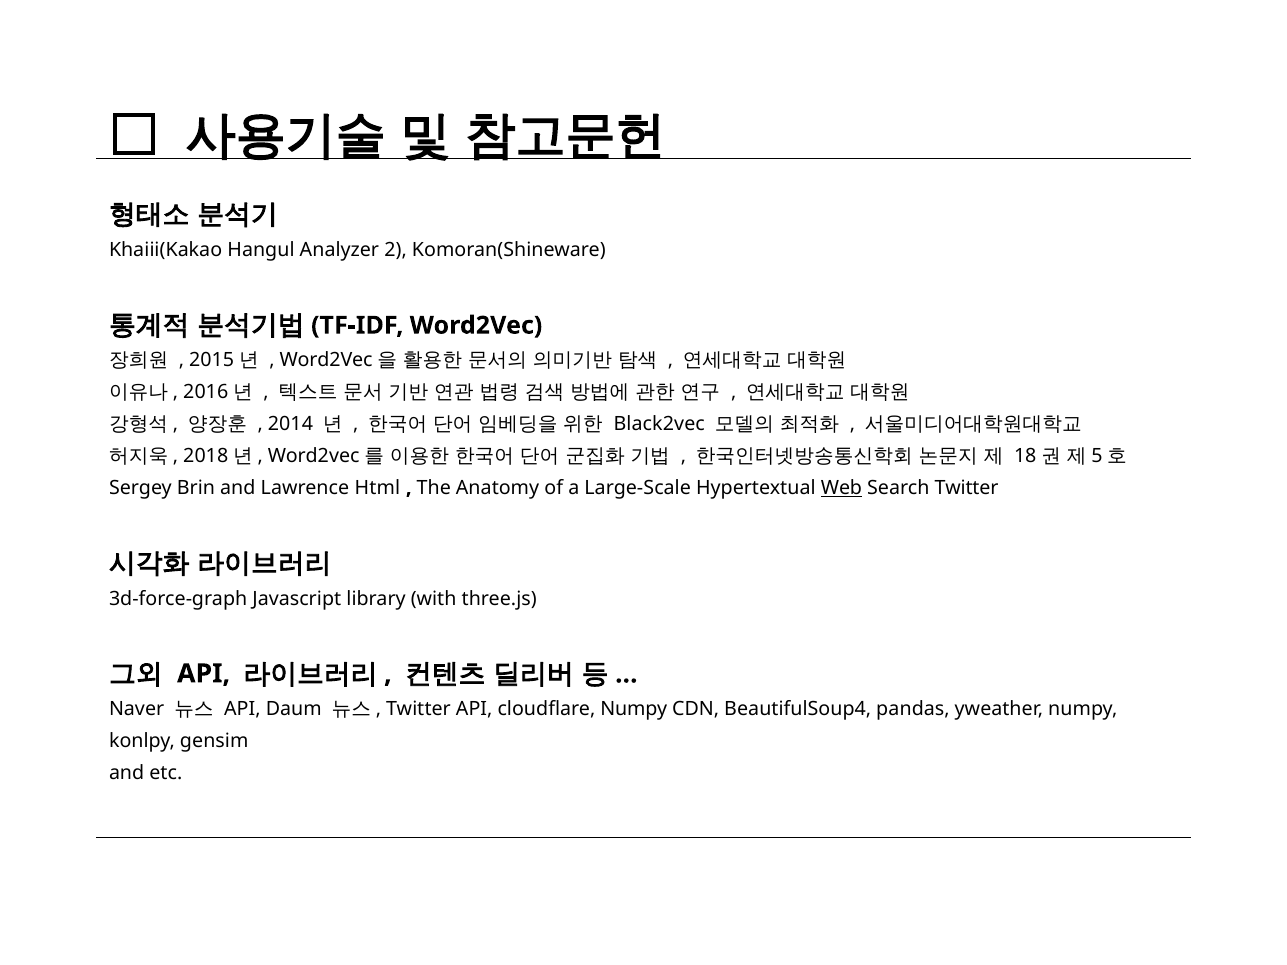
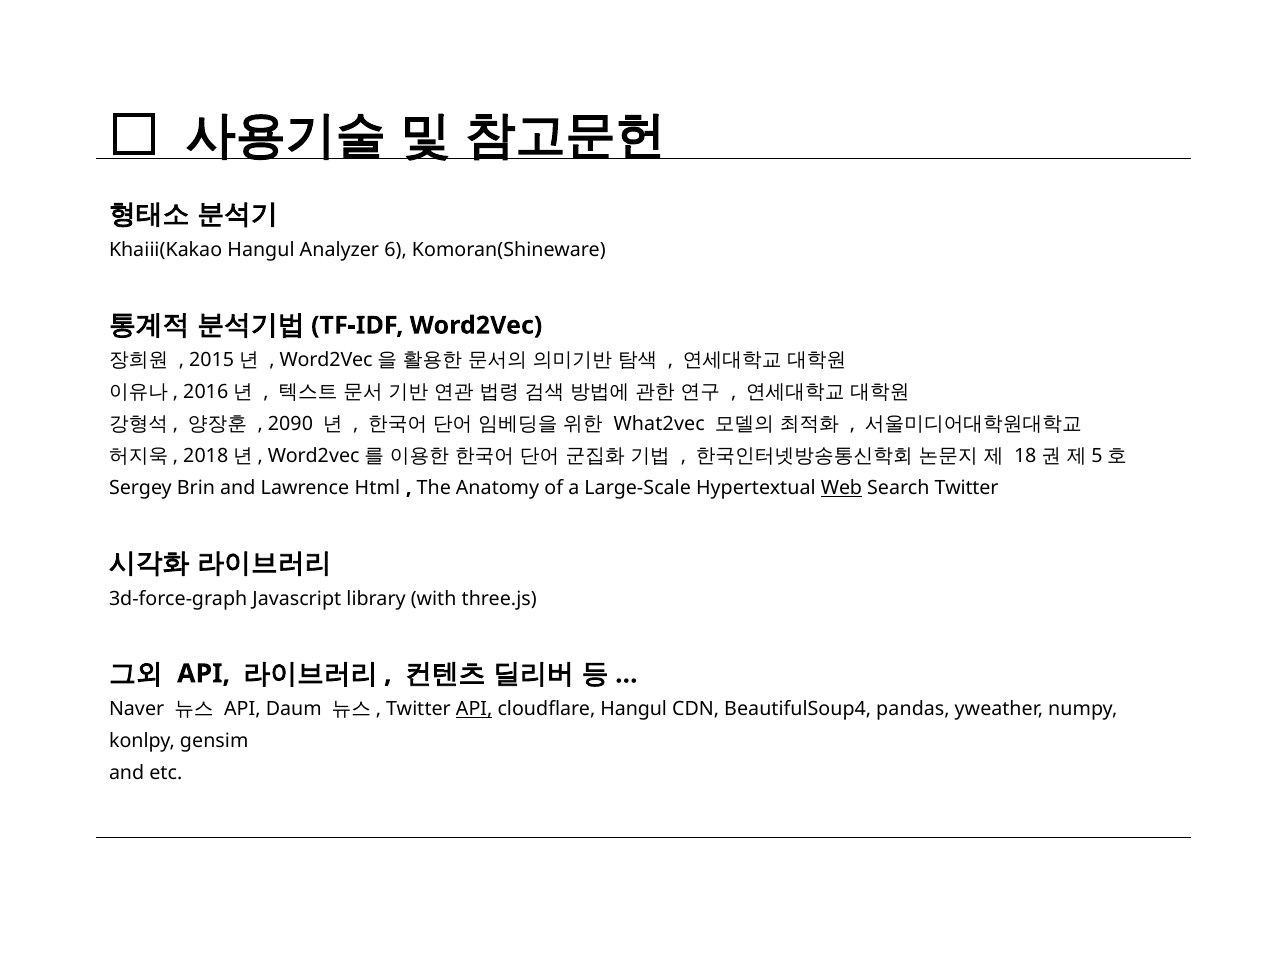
2: 2 -> 6
2014: 2014 -> 2090
Black2vec: Black2vec -> What2vec
API at (474, 709) underline: none -> present
cloudflare Numpy: Numpy -> Hangul
